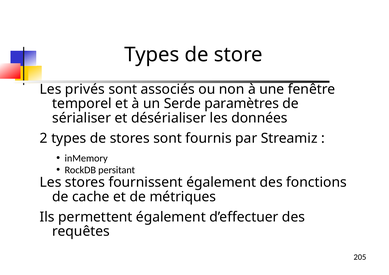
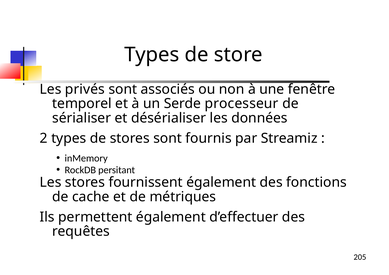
paramètres: paramètres -> processeur
